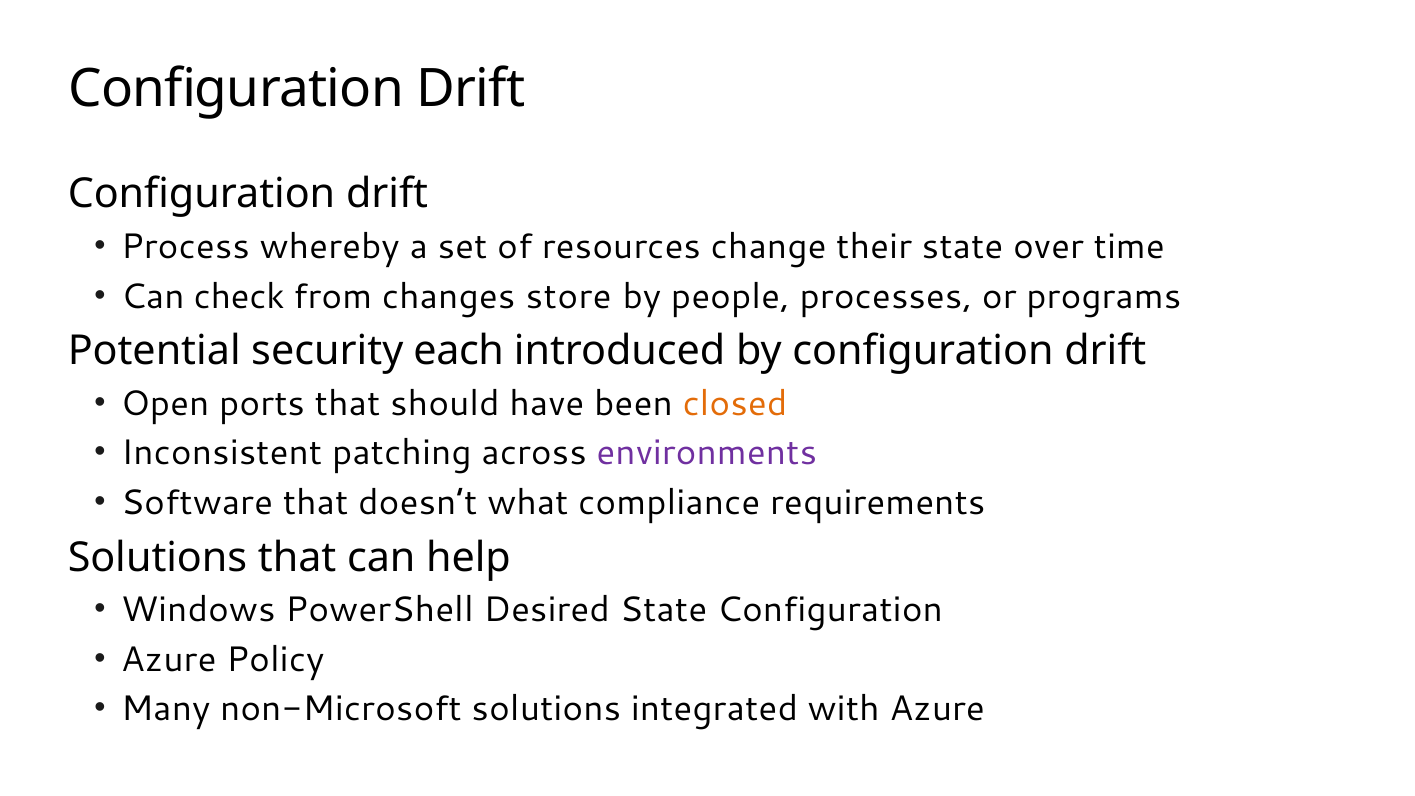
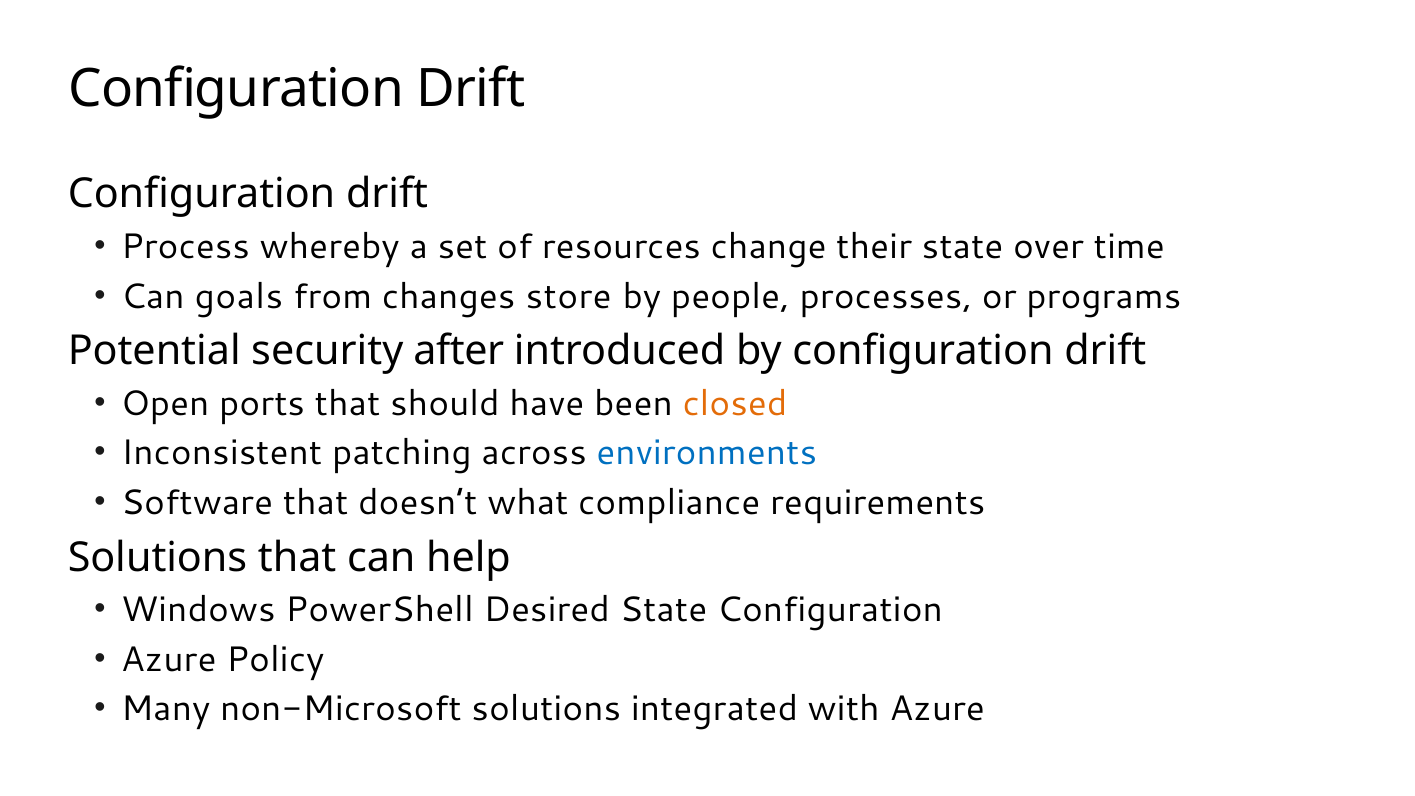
check: check -> goals
each: each -> after
environments colour: purple -> blue
